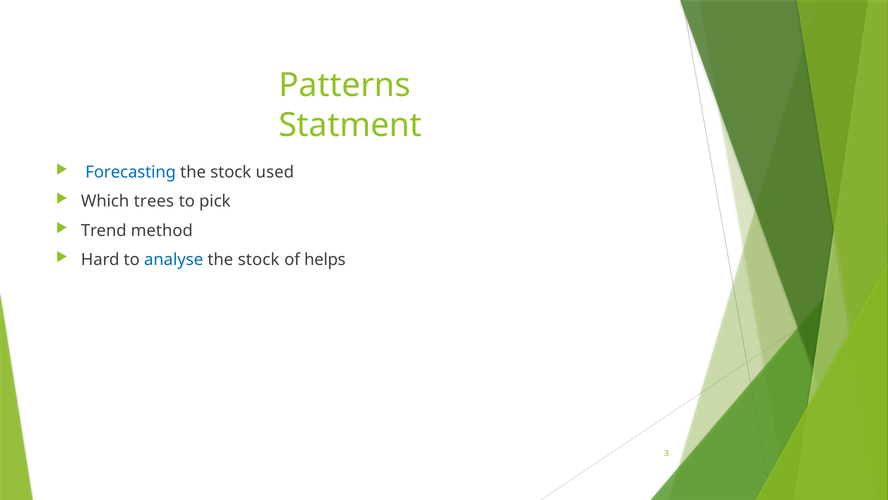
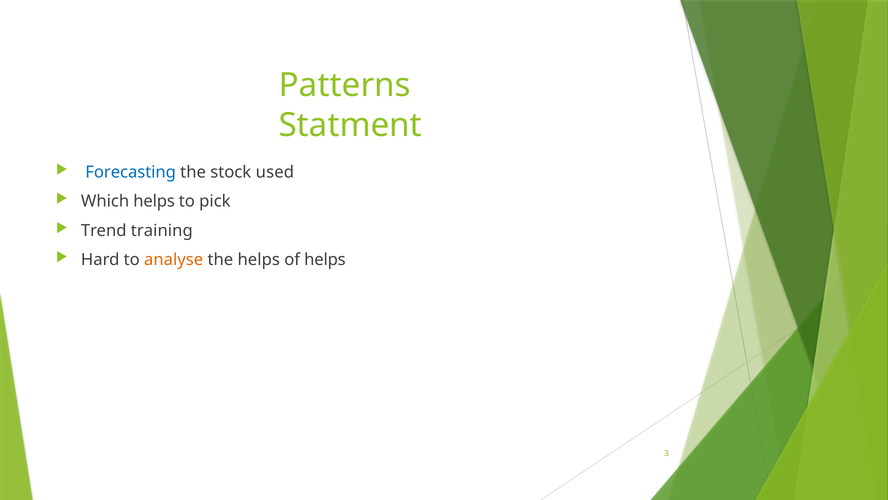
Which trees: trees -> helps
method: method -> training
analyse colour: blue -> orange
stock at (259, 260): stock -> helps
